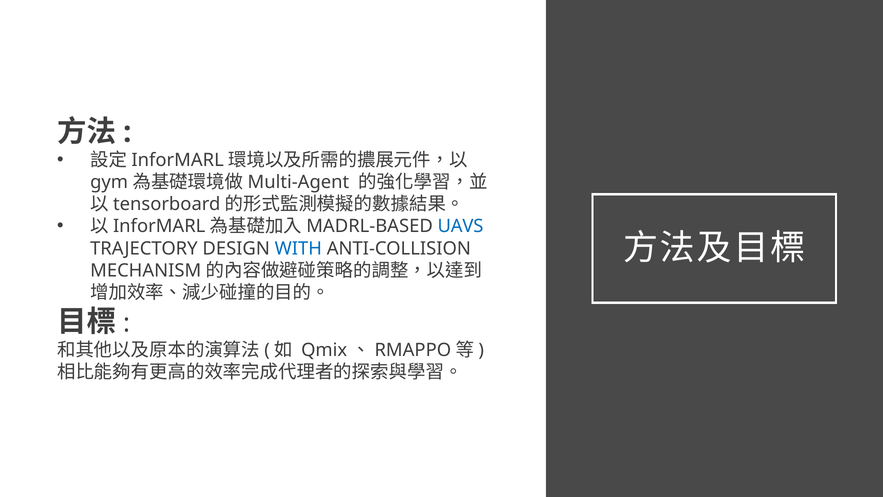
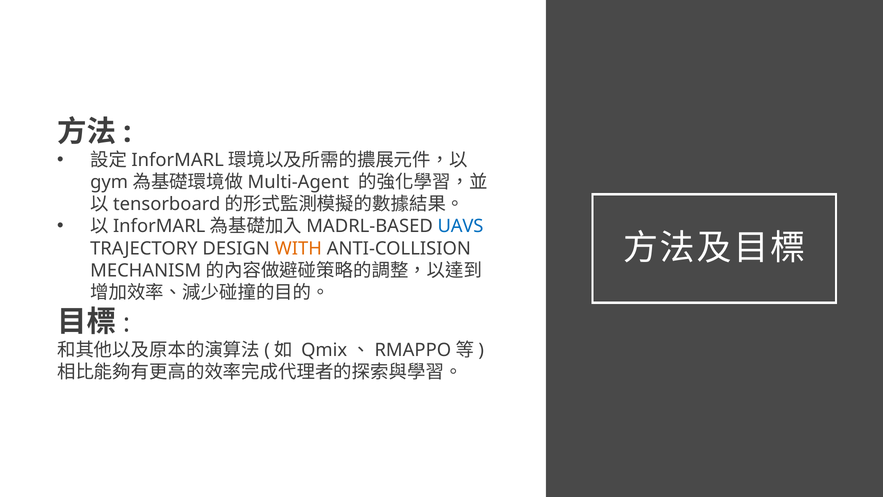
WITH colour: blue -> orange
